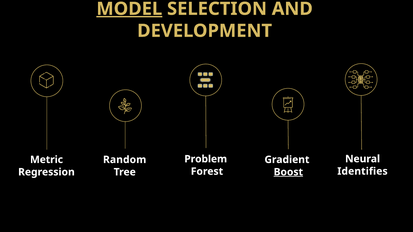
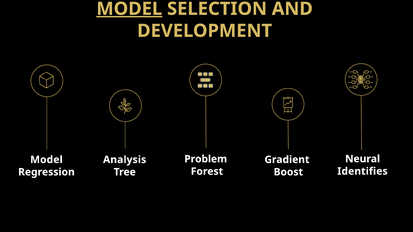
Metric at (47, 160): Metric -> Model
Random: Random -> Analysis
Boost underline: present -> none
